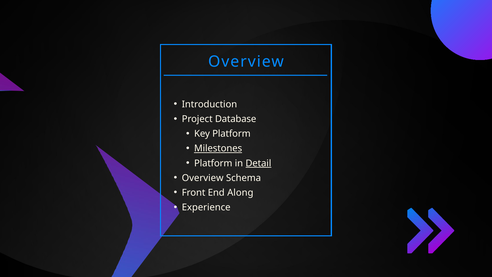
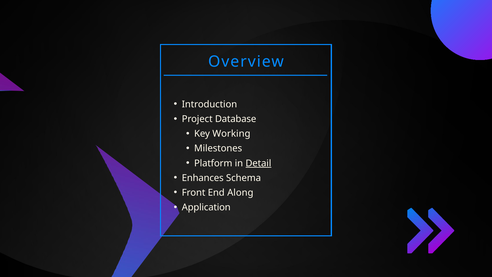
Key Platform: Platform -> Working
Milestones underline: present -> none
Overview at (203, 178): Overview -> Enhances
Experience: Experience -> Application
